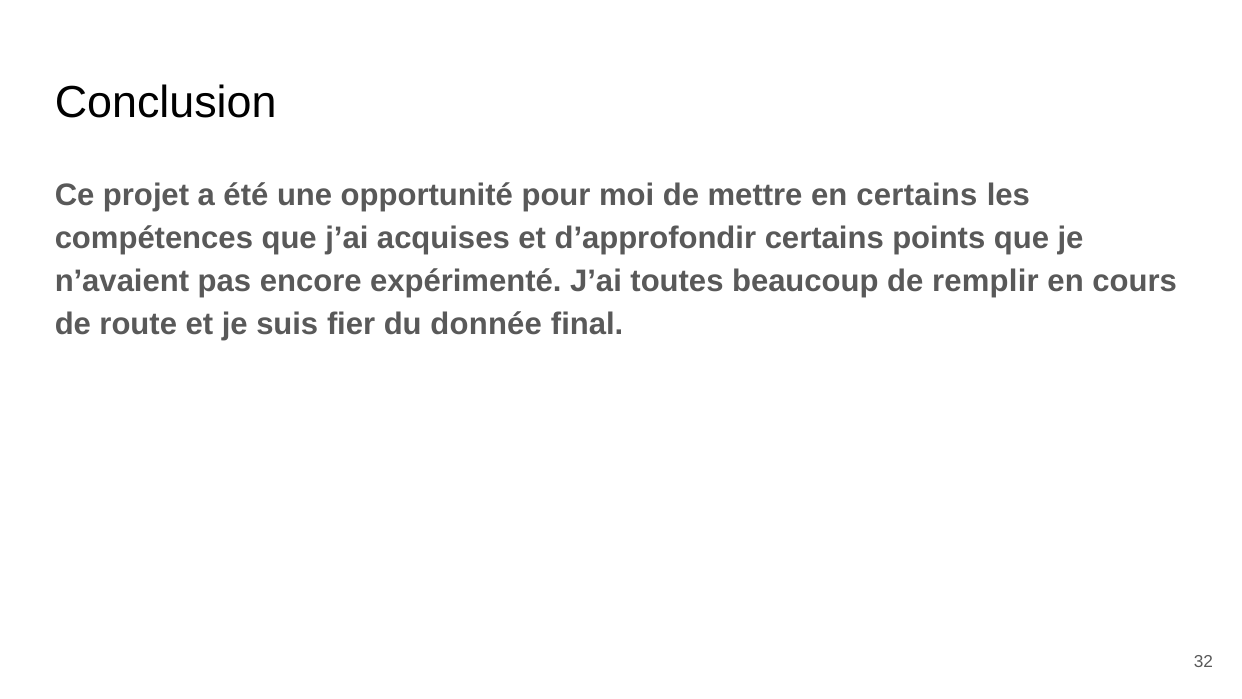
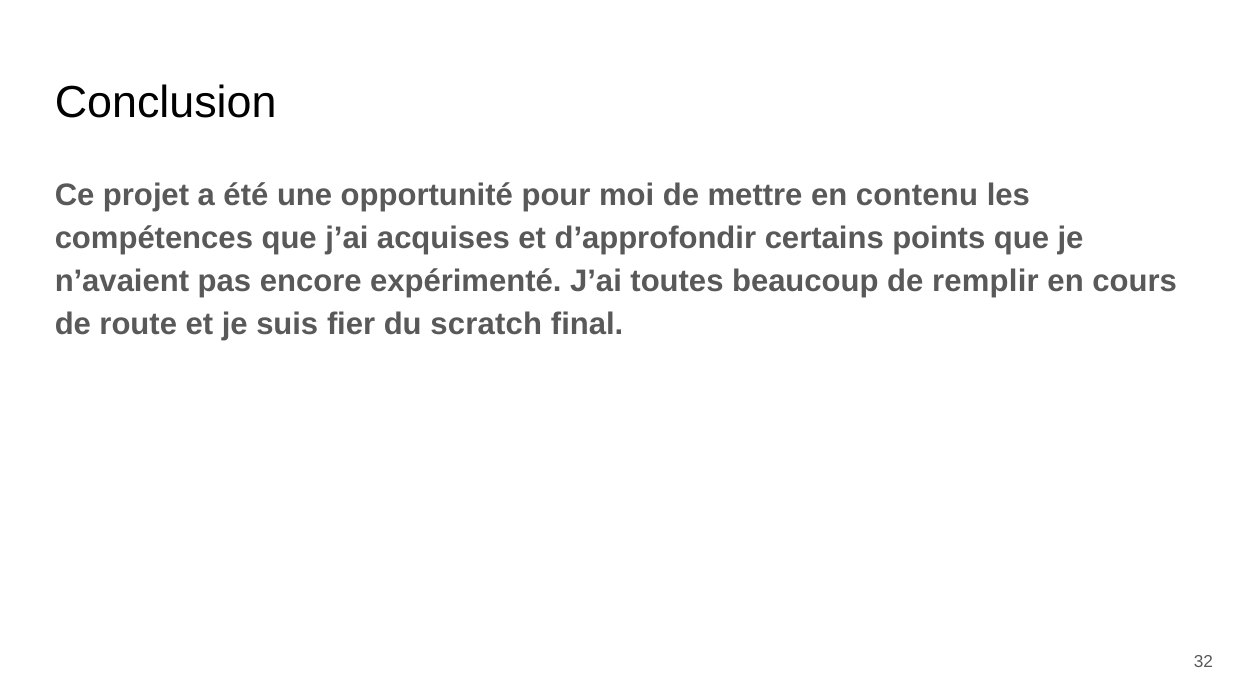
en certains: certains -> contenu
donnée: donnée -> scratch
